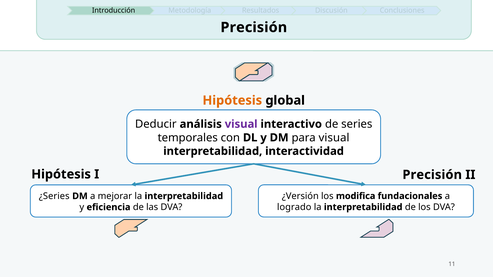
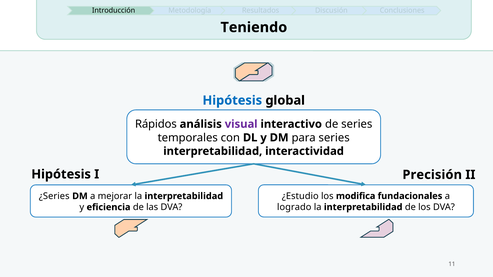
Precisión at (254, 27): Precisión -> Teniendo
Hipótesis at (232, 100) colour: orange -> blue
Deducir: Deducir -> Rápidos
para visual: visual -> series
¿Versión: ¿Versión -> ¿Estudio
